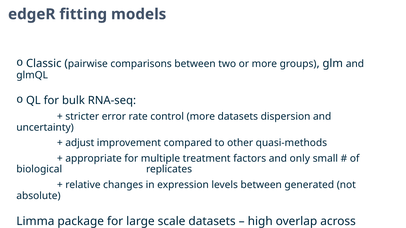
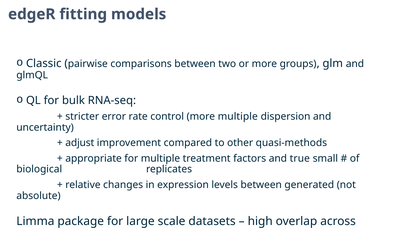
more datasets: datasets -> multiple
only: only -> true
